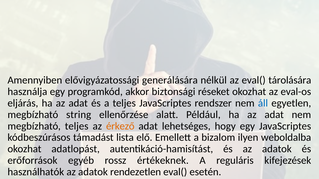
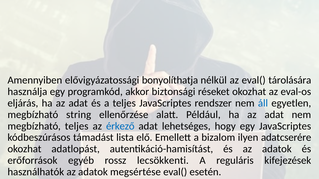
generálására: generálására -> bonyolíthatja
érkező colour: orange -> blue
weboldalba: weboldalba -> adatcserére
értékeknek: értékeknek -> lecsökkenti
rendezetlen: rendezetlen -> megsértése
